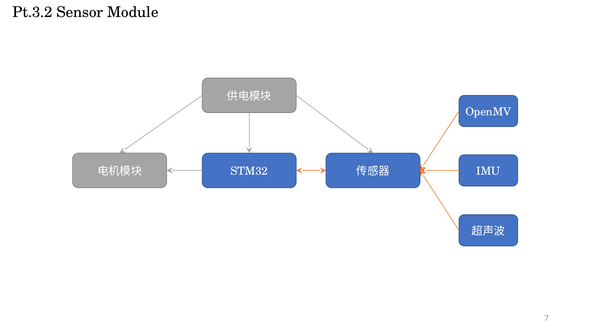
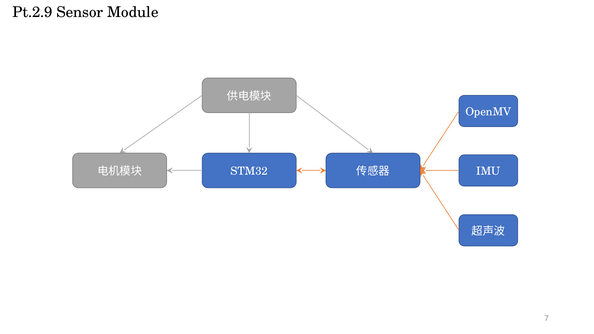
Pt.3.2: Pt.3.2 -> Pt.2.9
